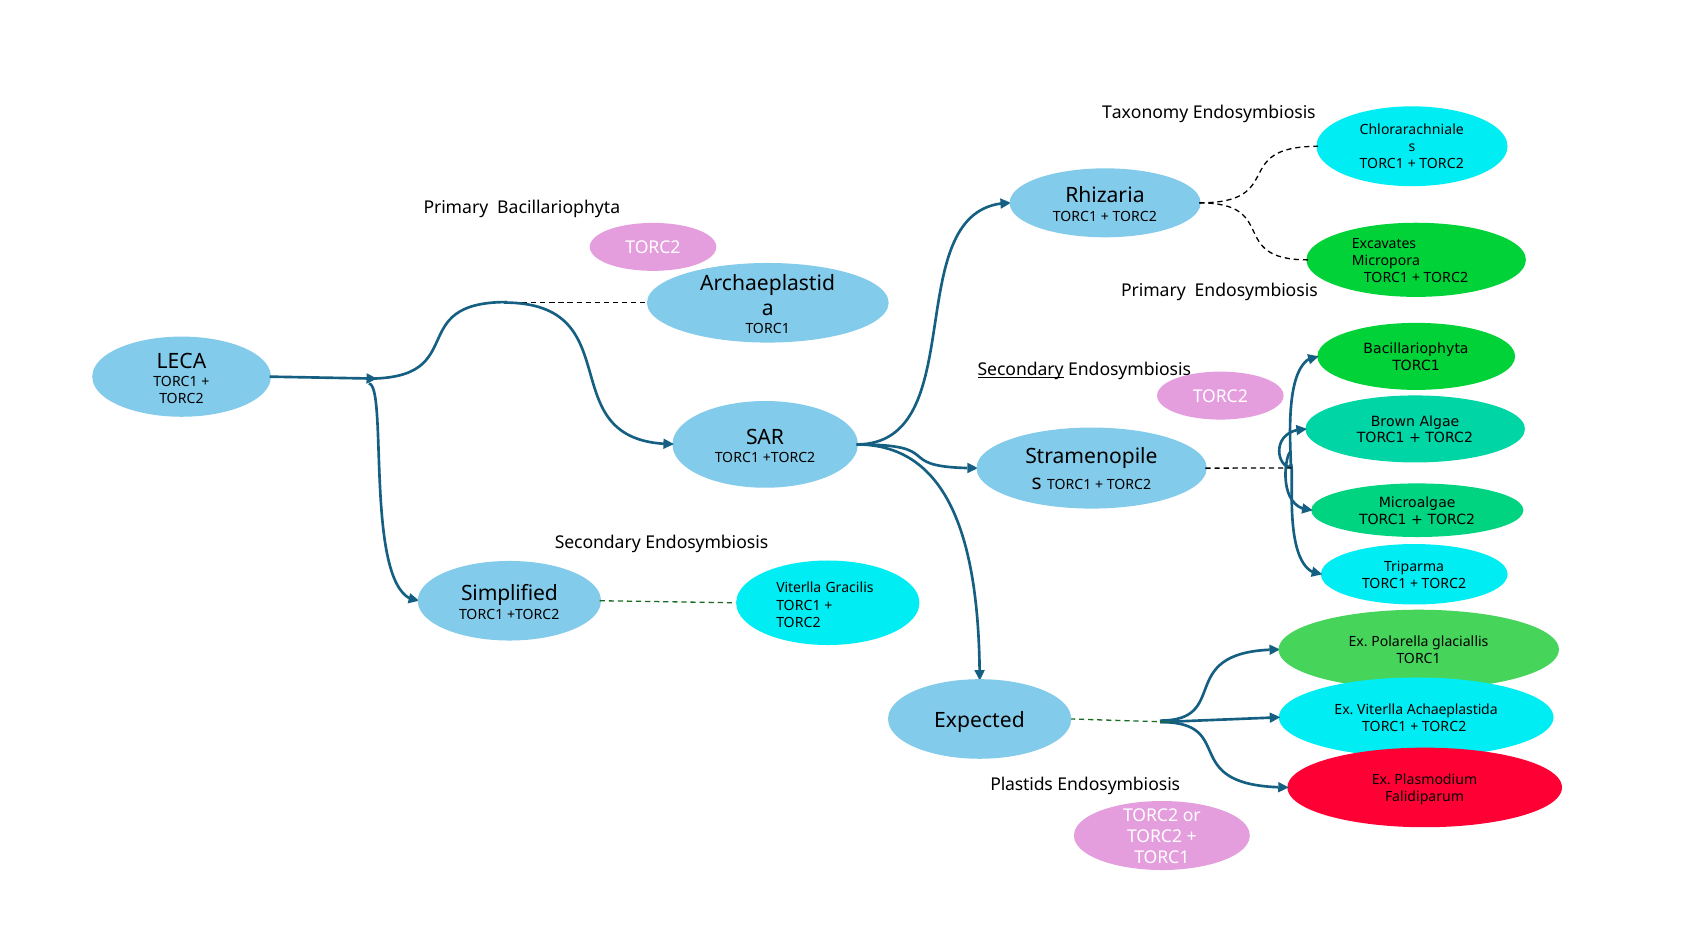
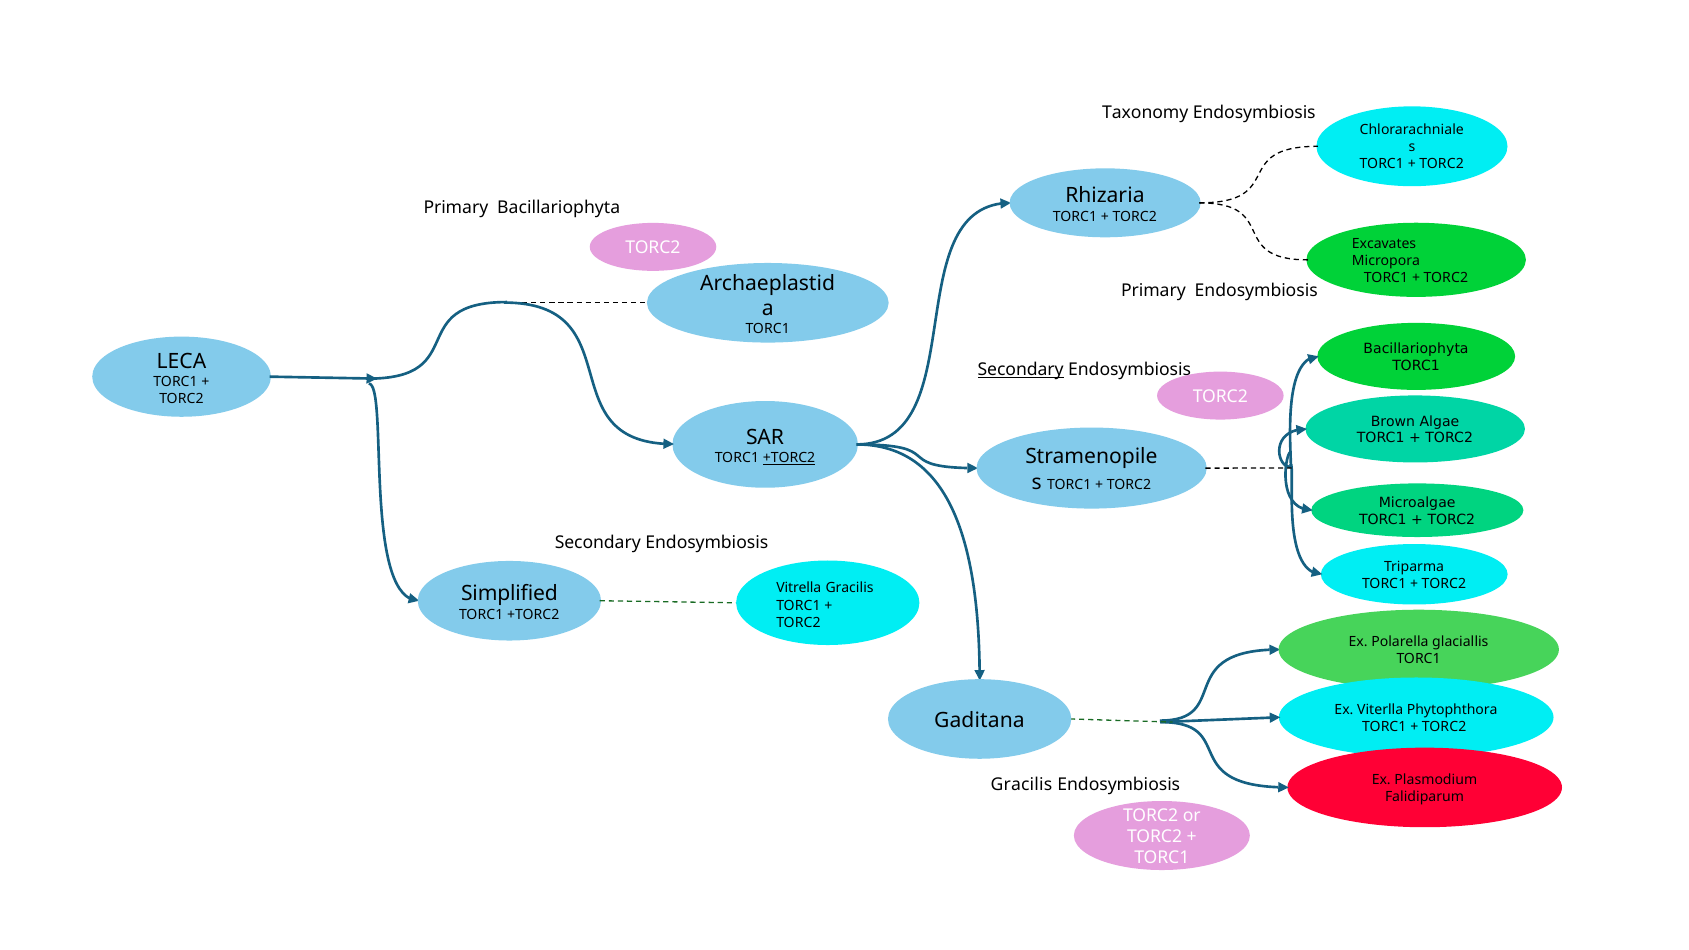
+TORC2 at (789, 458) underline: none -> present
Viterlla at (799, 588): Viterlla -> Vitrella
Achaeplastida: Achaeplastida -> Phytophthora
Expected: Expected -> Gaditana
Plastids at (1022, 785): Plastids -> Gracilis
